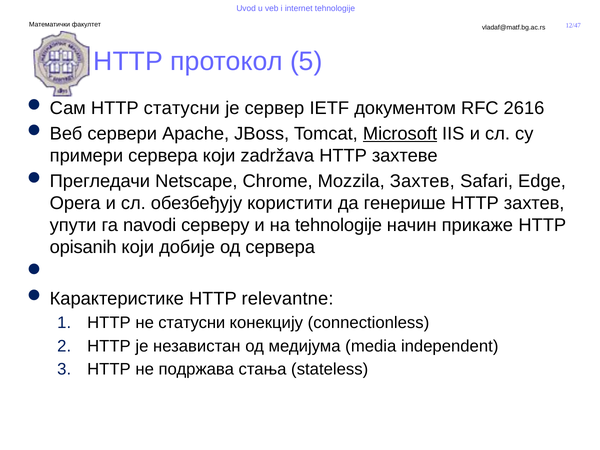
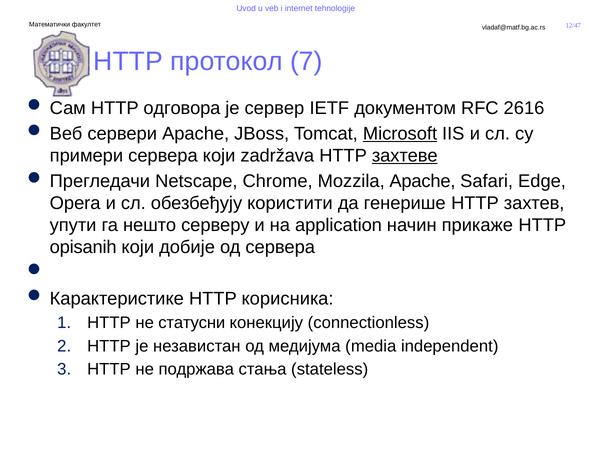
5: 5 -> 7
HTTP статусни: статусни -> одговора
захтеве underline: none -> present
Mozzila Захтев: Захтев -> Apache
navodi: navodi -> нешто
на tehnologije: tehnologije -> application
relevantne: relevantne -> корисника
